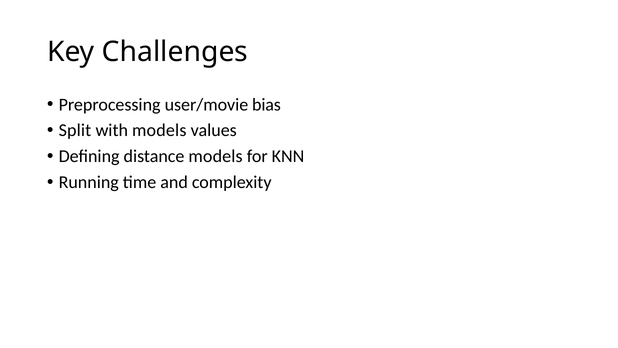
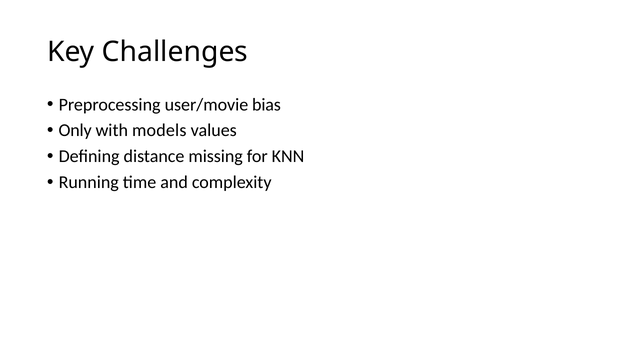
Split: Split -> Only
distance models: models -> missing
